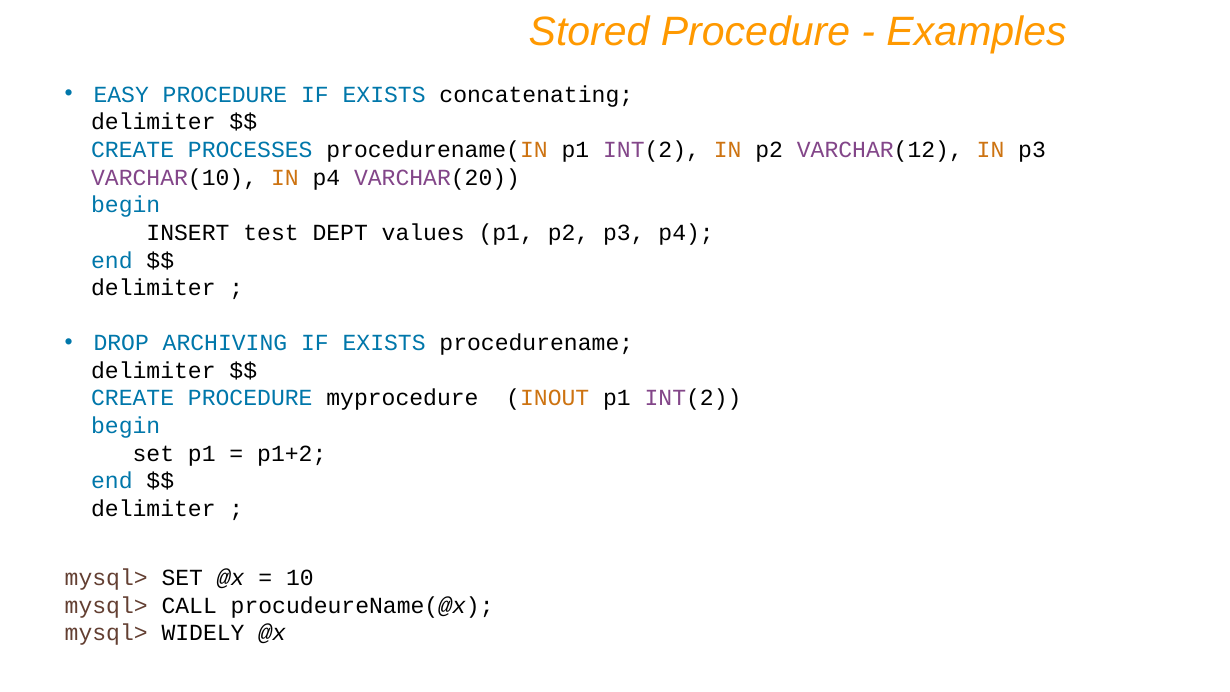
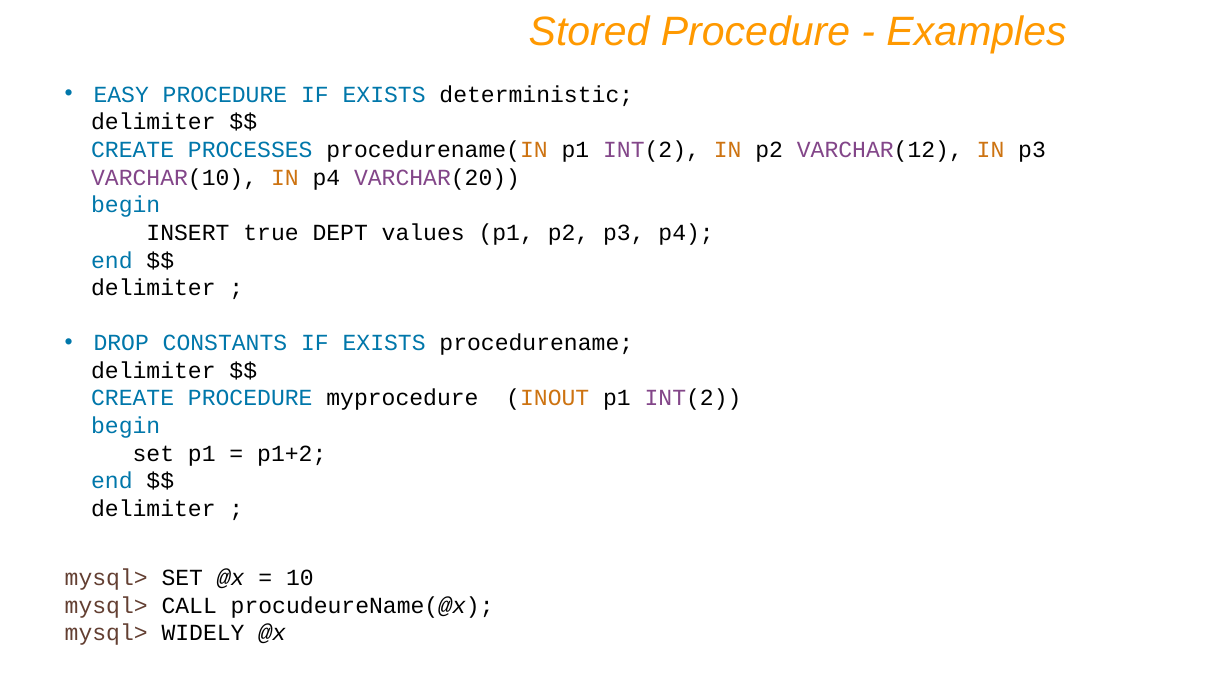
concatenating: concatenating -> deterministic
test: test -> true
ARCHIVING: ARCHIVING -> CONSTANTS
